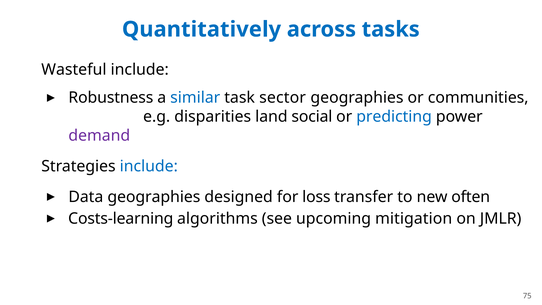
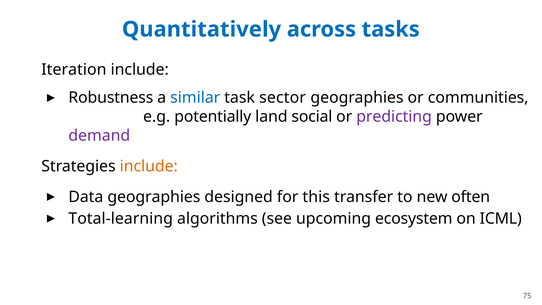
Wasteful: Wasteful -> Iteration
disparities: disparities -> potentially
predicting colour: blue -> purple
include at (149, 166) colour: blue -> orange
loss: loss -> this
Costs-learning: Costs-learning -> Total-learning
mitigation: mitigation -> ecosystem
JMLR: JMLR -> ICML
